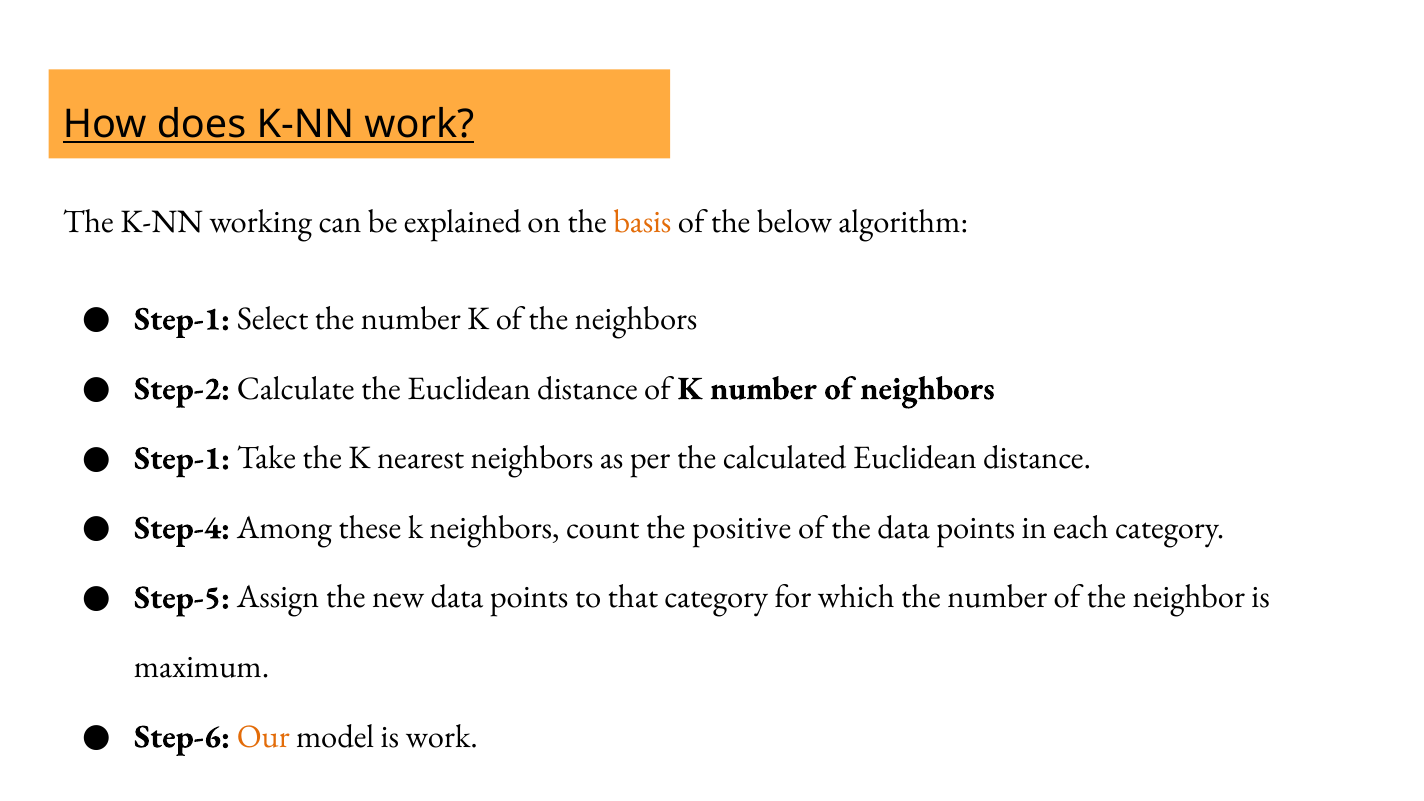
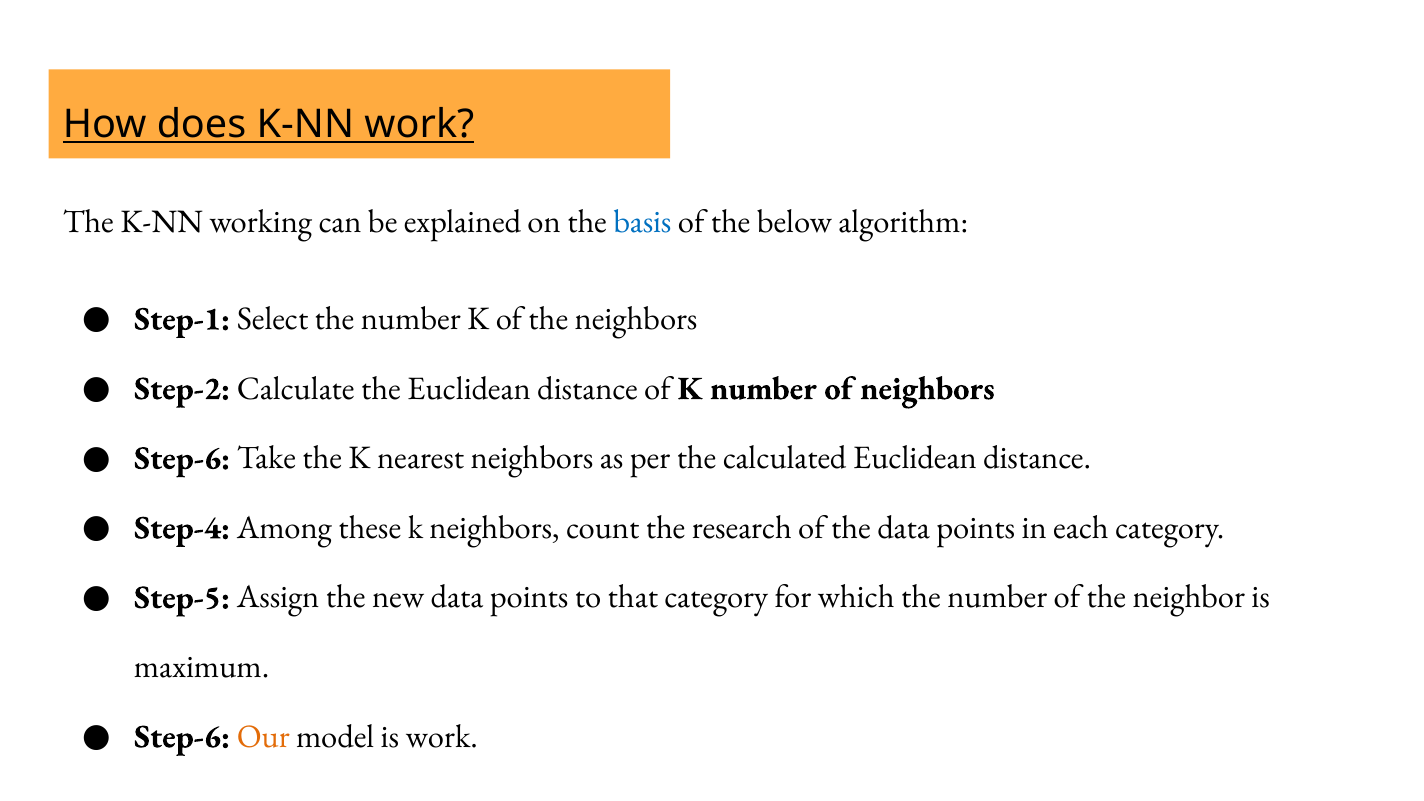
basis colour: orange -> blue
Step-1 at (182, 458): Step-1 -> Step-6
positive: positive -> research
